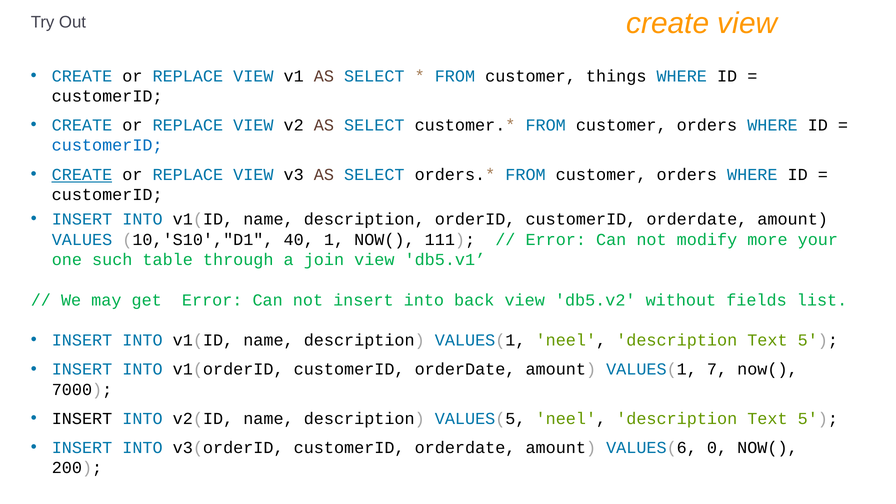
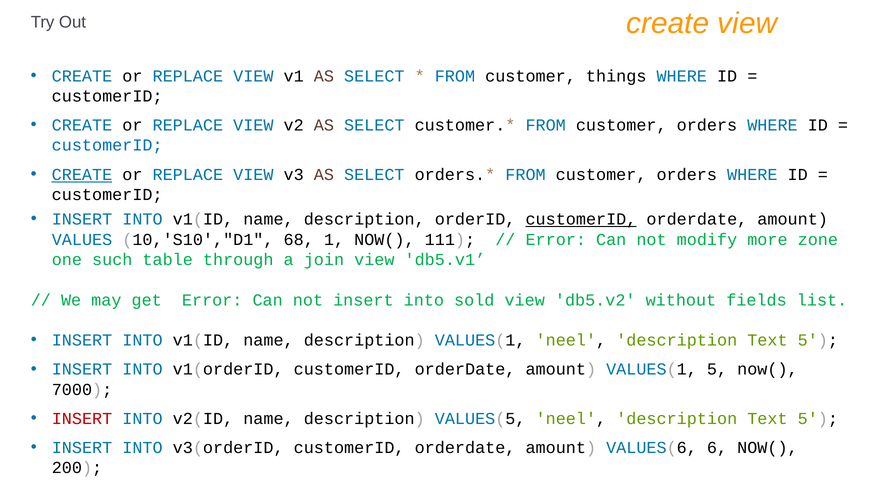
customerID at (581, 219) underline: none -> present
40: 40 -> 68
your: your -> zone
back: back -> sold
VALUES(1 7: 7 -> 5
INSERT at (82, 419) colour: black -> red
0: 0 -> 6
